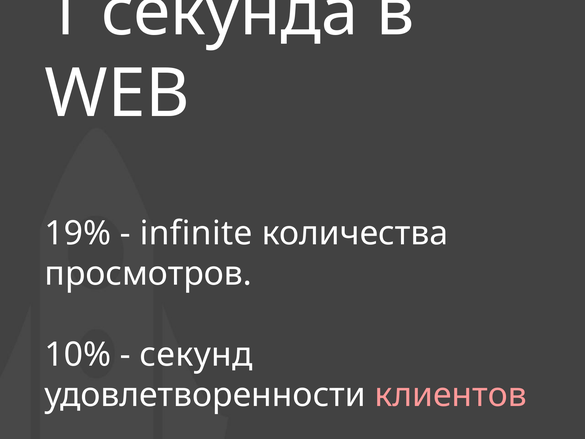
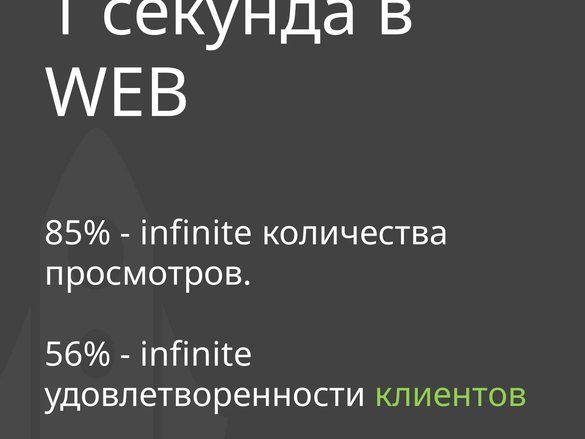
19%: 19% -> 85%
10%: 10% -> 56%
секунд at (196, 354): секунд -> infinite
клиентов colour: pink -> light green
